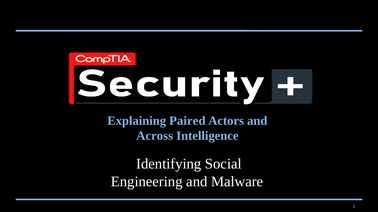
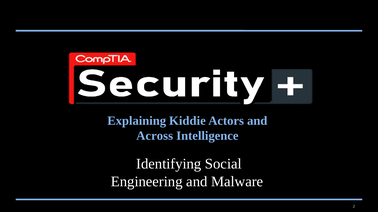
Paired: Paired -> Kiddie
